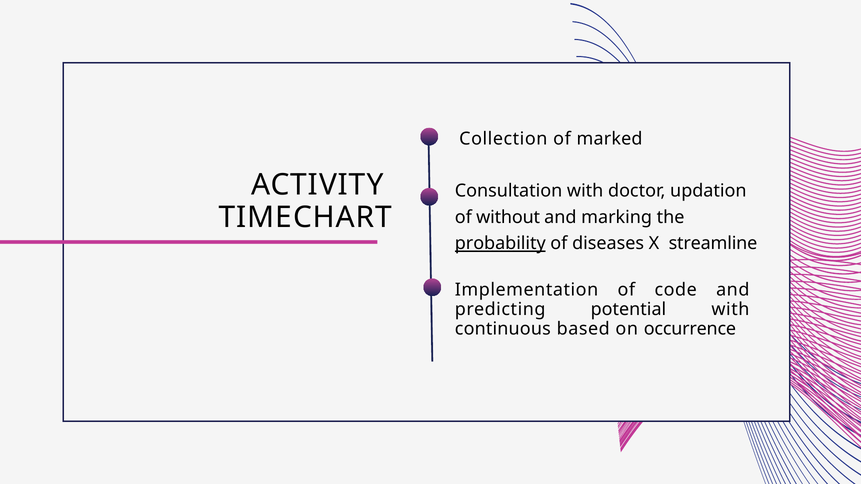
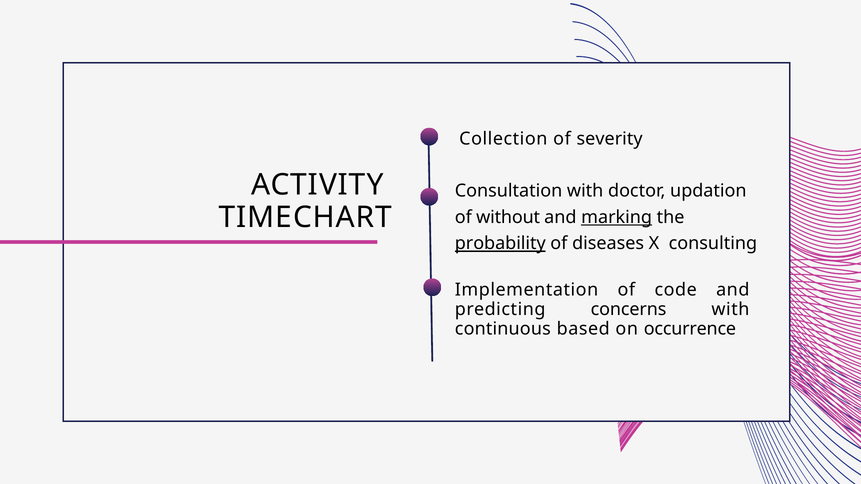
marked: marked -> severity
marking underline: none -> present
streamline: streamline -> consulting
potential: potential -> concerns
